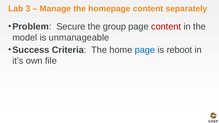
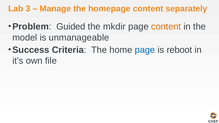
Secure: Secure -> Guided
group: group -> mkdir
content at (166, 27) colour: red -> orange
